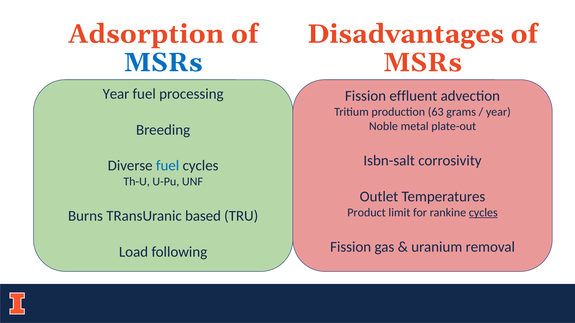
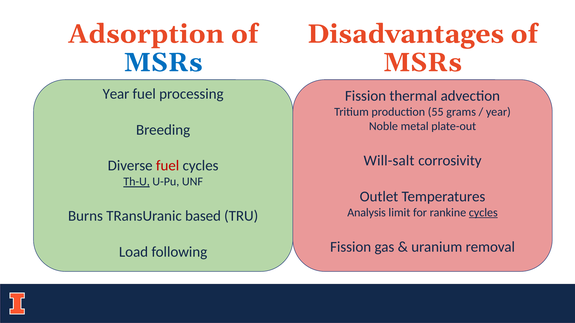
effluent: effluent -> thermal
63: 63 -> 55
Isbn-salt: Isbn-salt -> Will-salt
fuel at (168, 166) colour: blue -> red
Th-U underline: none -> present
Product: Product -> Analysis
